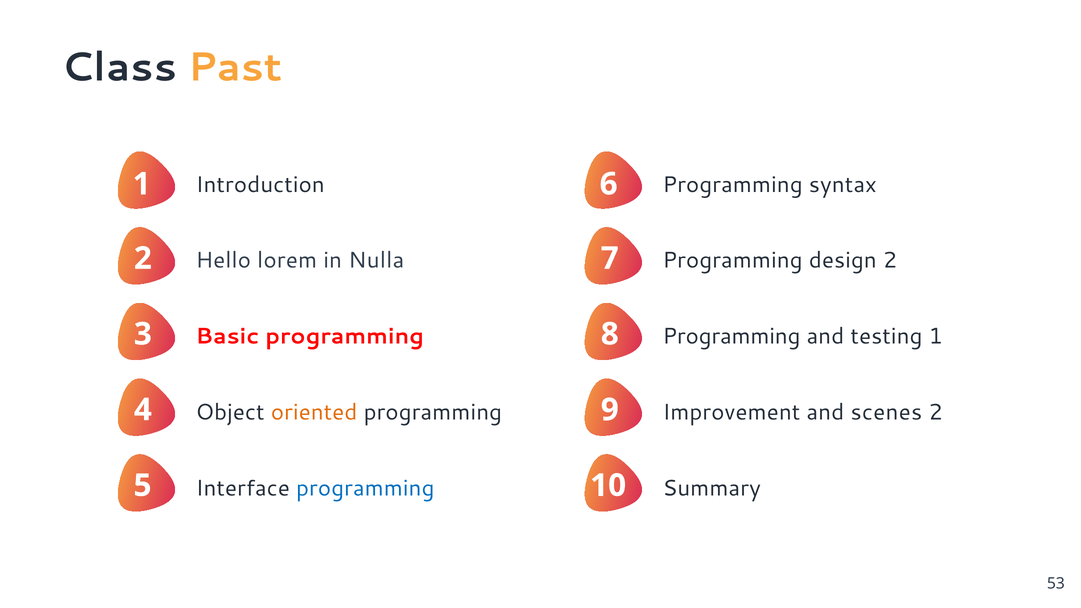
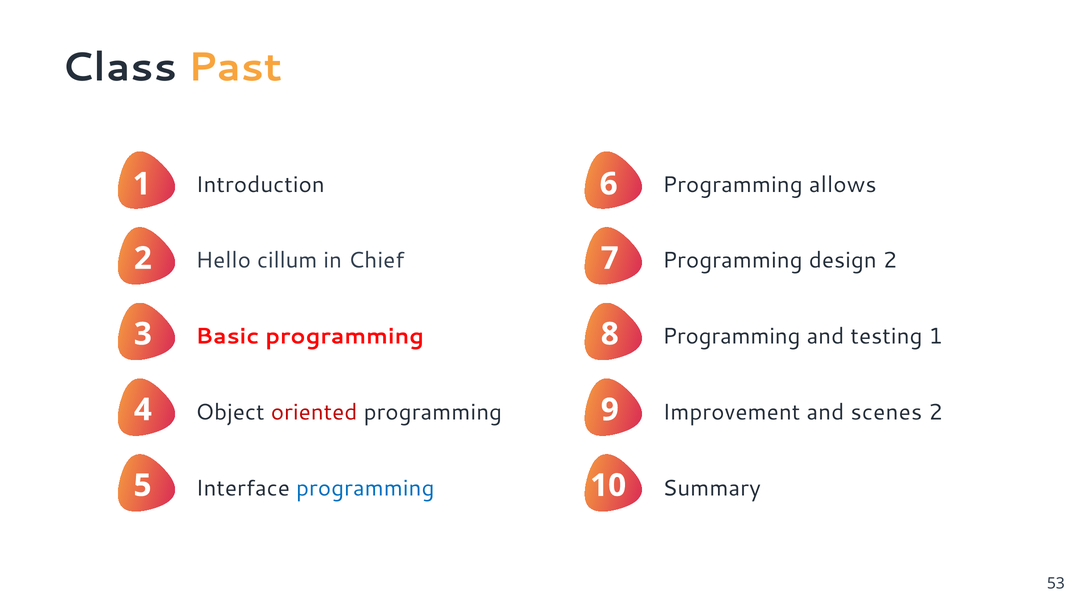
syntax: syntax -> allows
lorem: lorem -> cillum
Nulla: Nulla -> Chief
oriented colour: orange -> red
